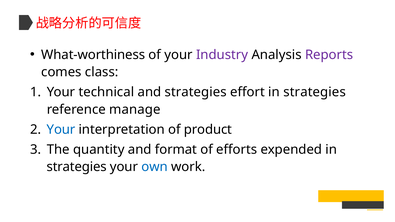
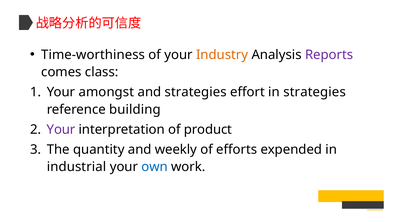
What-worthiness: What-worthiness -> Time-worthiness
Industry colour: purple -> orange
technical: technical -> amongst
manage: manage -> building
Your at (61, 130) colour: blue -> purple
format: format -> weekly
strategies at (77, 167): strategies -> industrial
